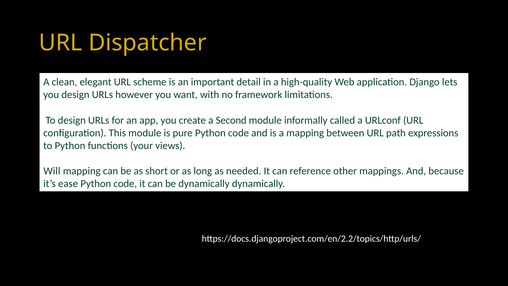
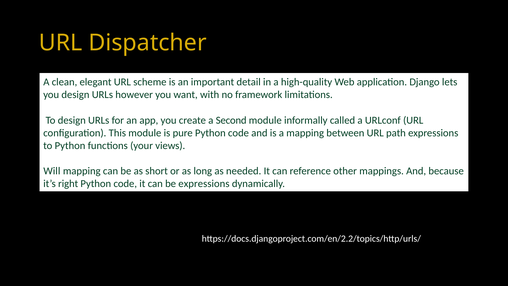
ease: ease -> right
be dynamically: dynamically -> expressions
